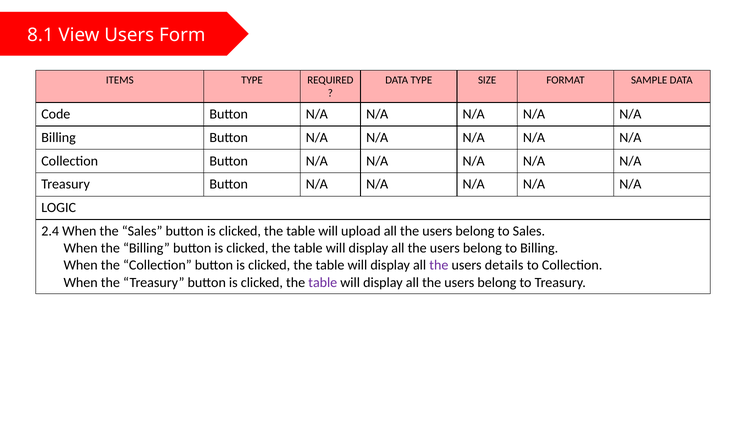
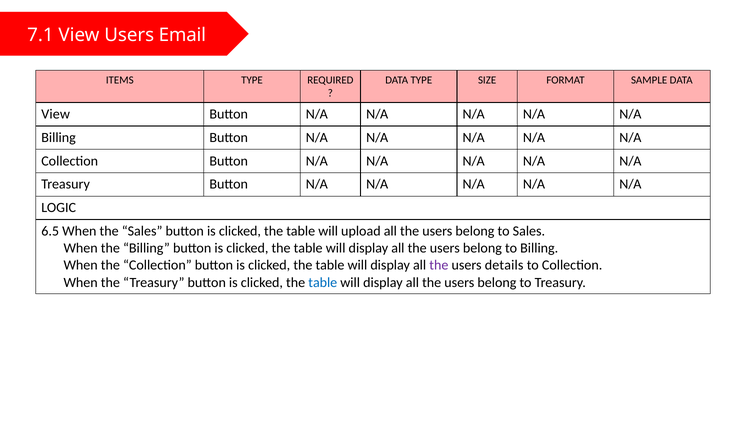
8.1: 8.1 -> 7.1
Form: Form -> Email
Code at (56, 114): Code -> View
2.4: 2.4 -> 6.5
table at (323, 283) colour: purple -> blue
